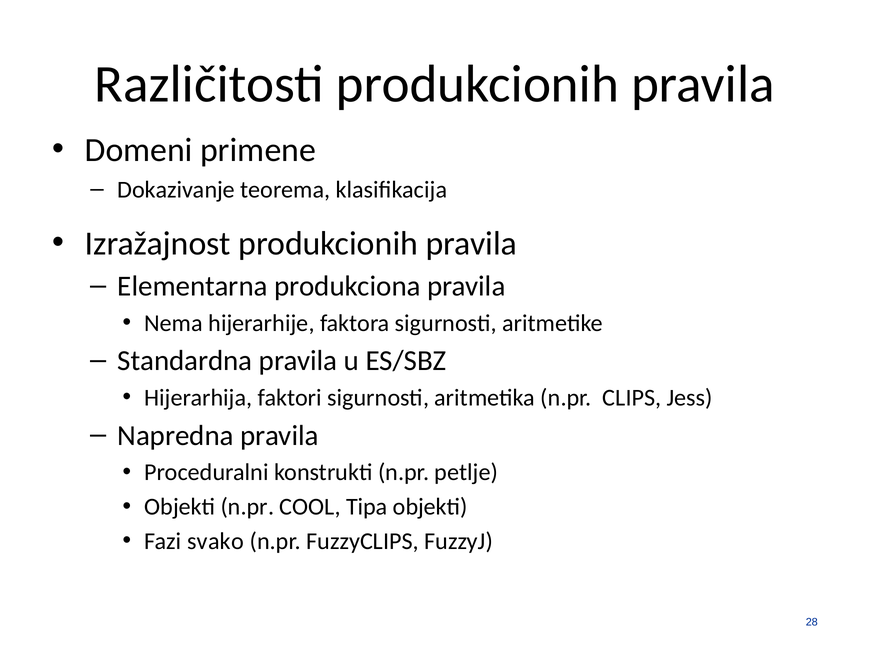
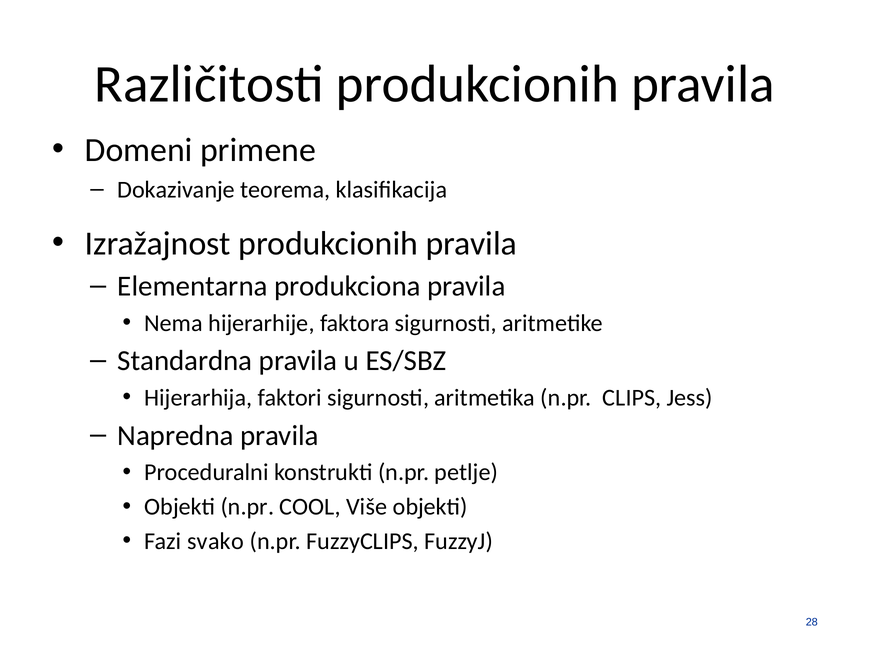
Tipa: Tipa -> Više
